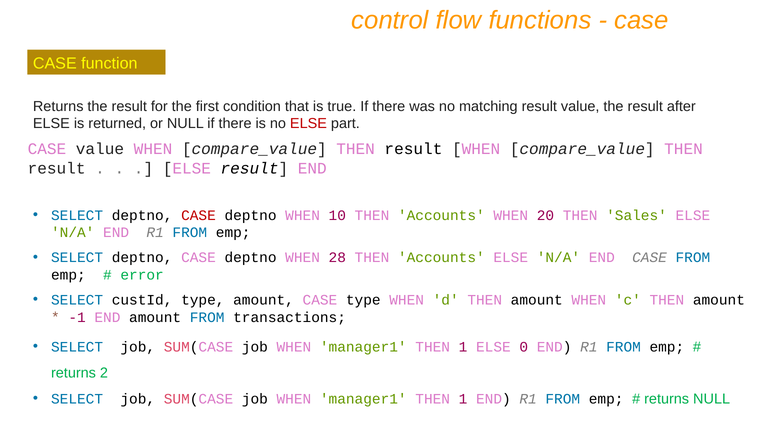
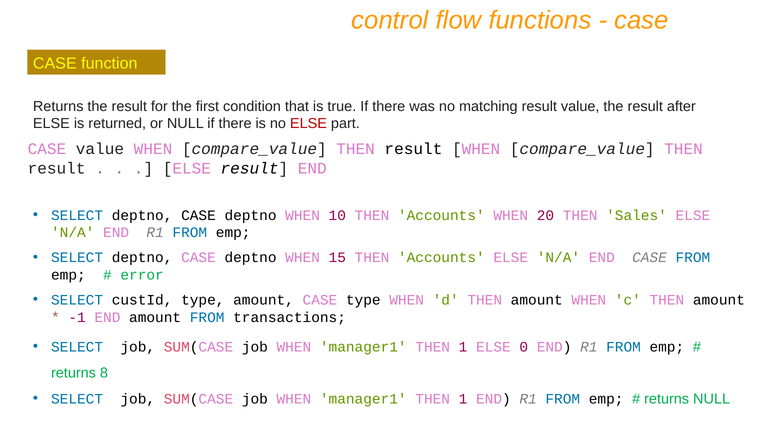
CASE at (198, 216) colour: red -> black
28: 28 -> 15
2: 2 -> 8
